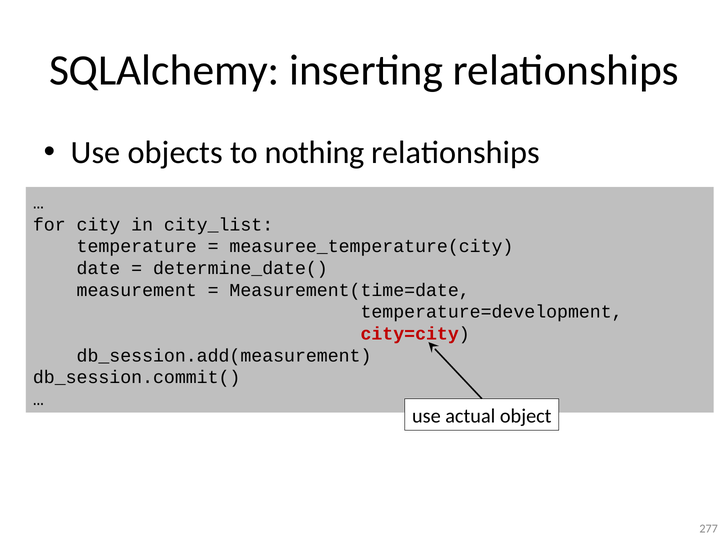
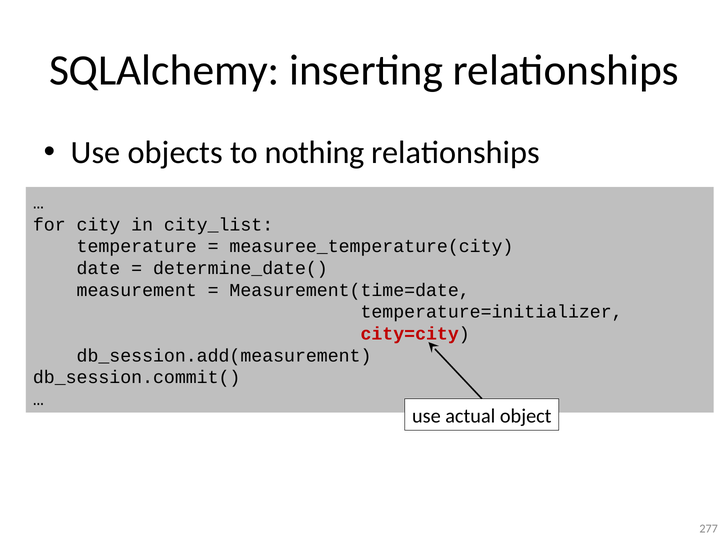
temperature=development: temperature=development -> temperature=initializer
